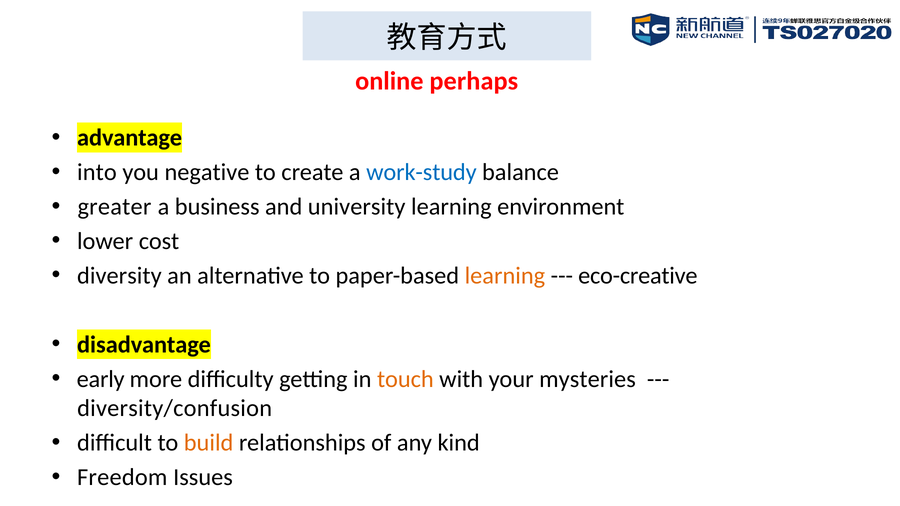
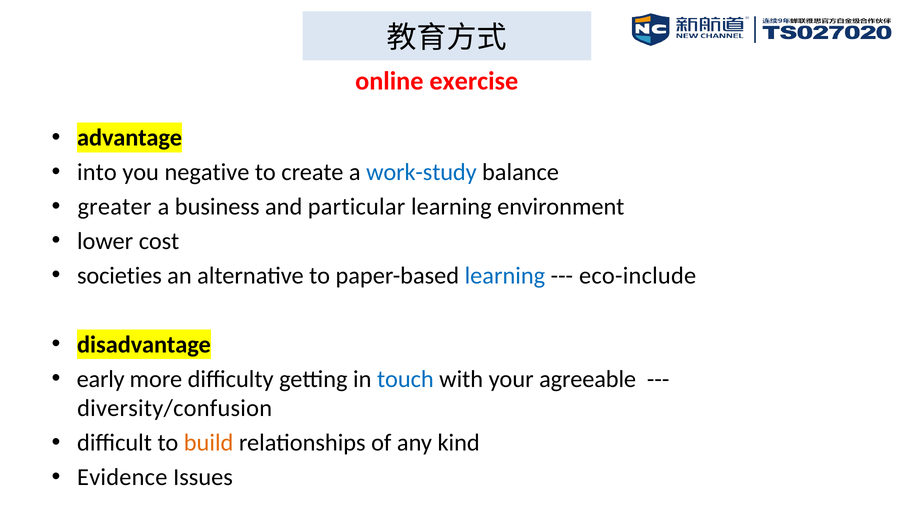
perhaps: perhaps -> exercise
university: university -> particular
diversity: diversity -> societies
learning at (505, 276) colour: orange -> blue
eco-creative: eco-creative -> eco-include
touch colour: orange -> blue
mysteries: mysteries -> agreeable
Freedom: Freedom -> Evidence
